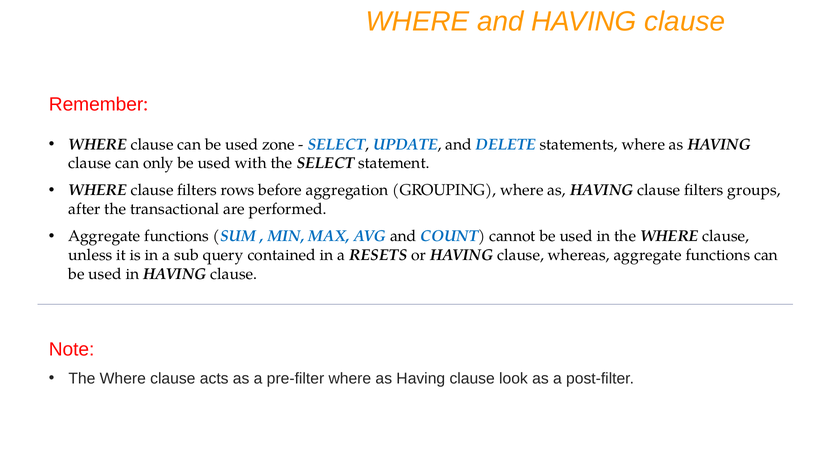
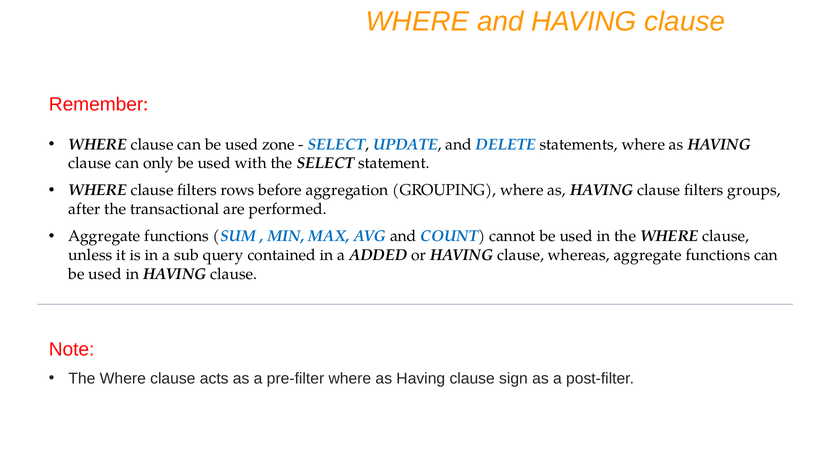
RESETS: RESETS -> ADDED
look: look -> sign
